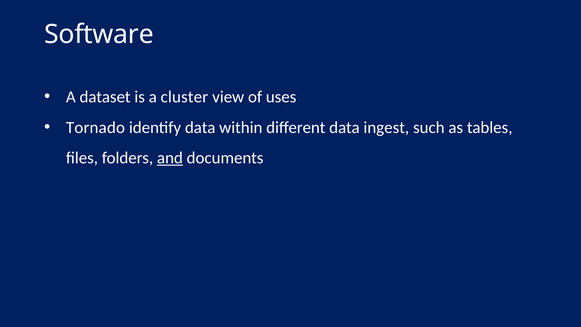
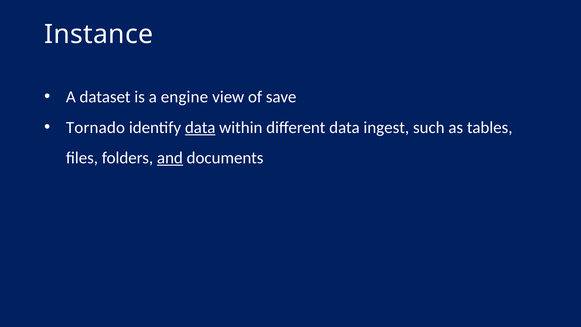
Software: Software -> Instance
cluster: cluster -> engine
uses: uses -> save
data at (200, 127) underline: none -> present
